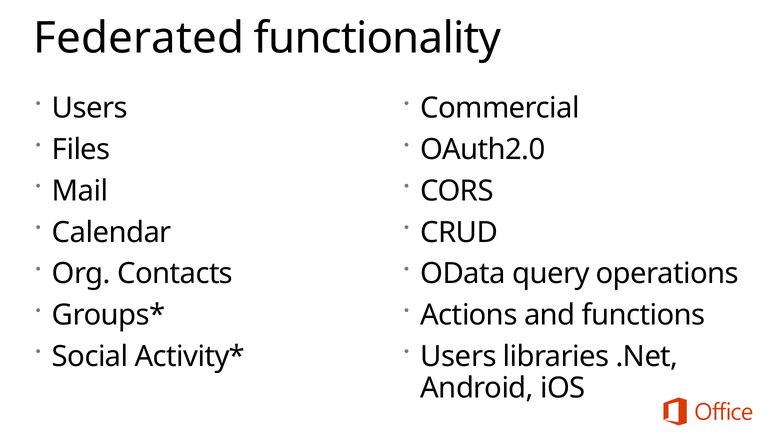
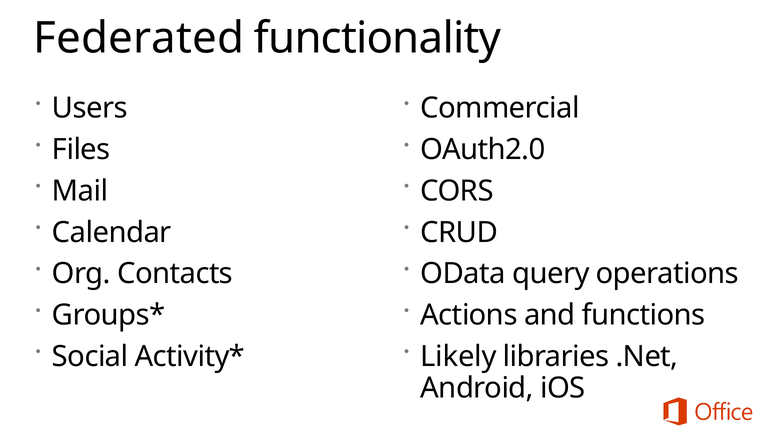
Users at (458, 356): Users -> Likely
